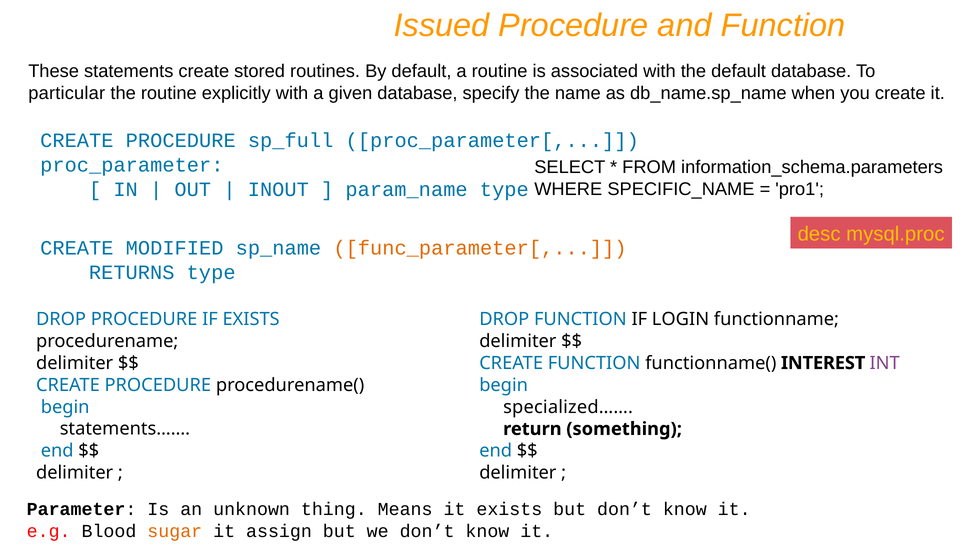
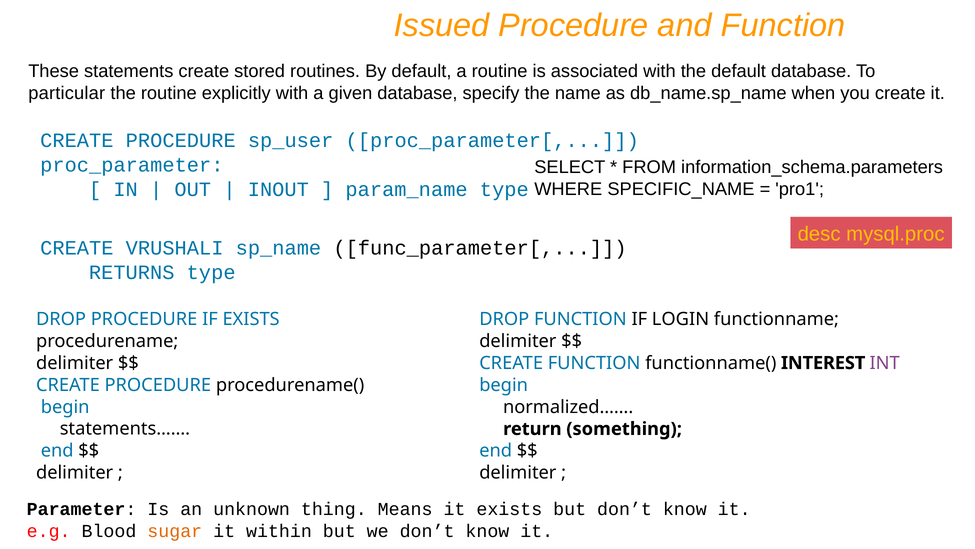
sp_full: sp_full -> sp_user
MODIFIED: MODIFIED -> VRUSHALI
func_parameter[ colour: orange -> black
specialized……: specialized…… -> normalized……
assign: assign -> within
